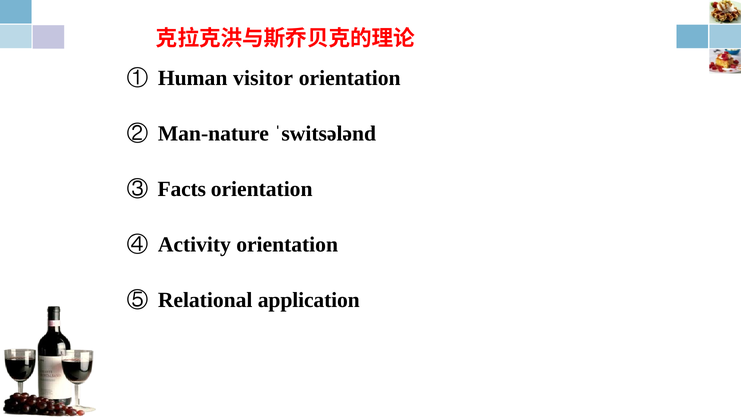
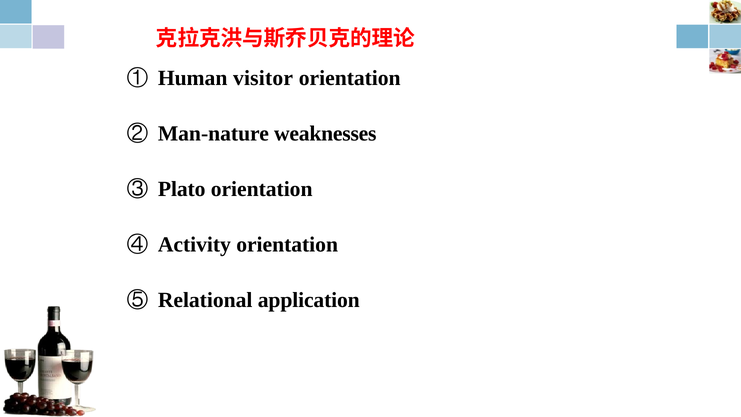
ˈswitsələnd: ˈswitsələnd -> weaknesses
Facts: Facts -> Plato
